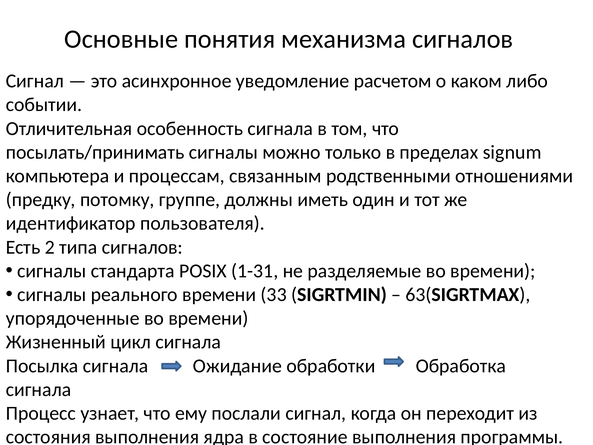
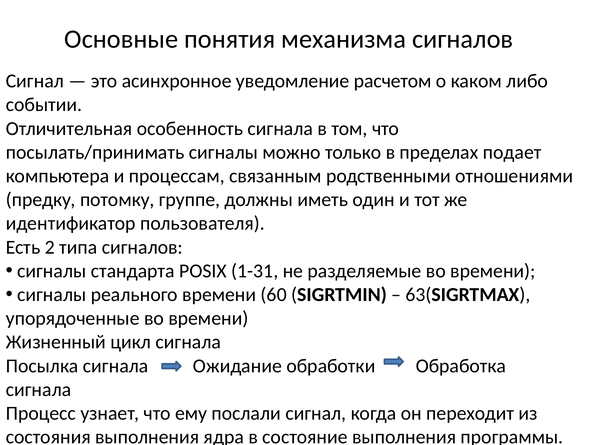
signum: signum -> подает
33: 33 -> 60
